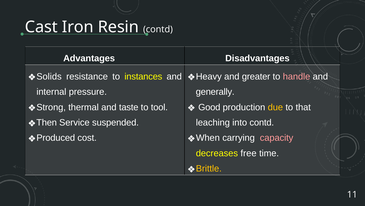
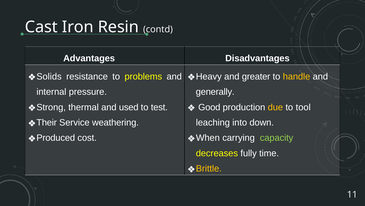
instances: instances -> problems
handle colour: pink -> yellow
taste: taste -> used
tool: tool -> test
that: that -> tool
into contd: contd -> down
Then: Then -> Their
suspended: suspended -> weathering
capacity colour: pink -> light green
free: free -> fully
